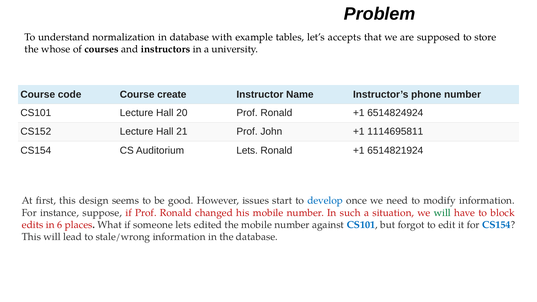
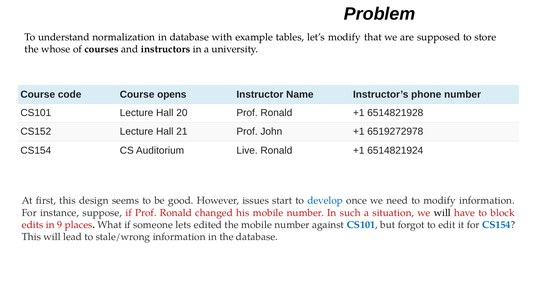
let’s accepts: accepts -> modify
create: create -> opens
6514824924: 6514824924 -> 6514821928
1114695811: 1114695811 -> 6519272978
Auditorium Lets: Lets -> Live
will at (442, 213) colour: green -> black
6: 6 -> 9
